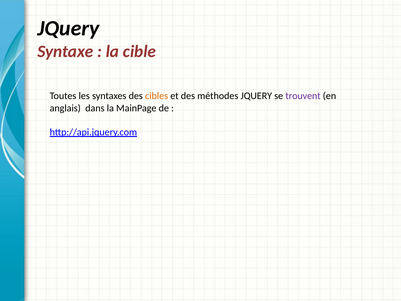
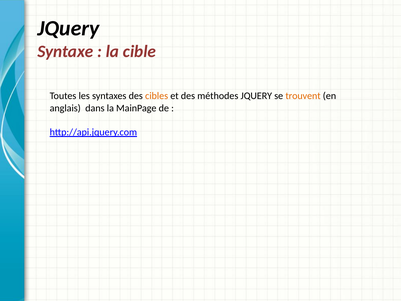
trouvent colour: purple -> orange
